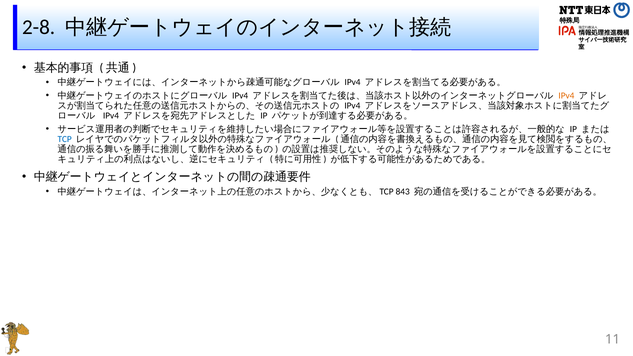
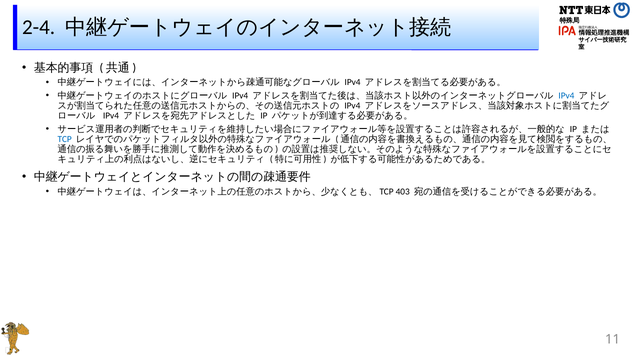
2-8: 2-8 -> 2-4
IPv4 at (566, 96) colour: orange -> blue
843: 843 -> 403
